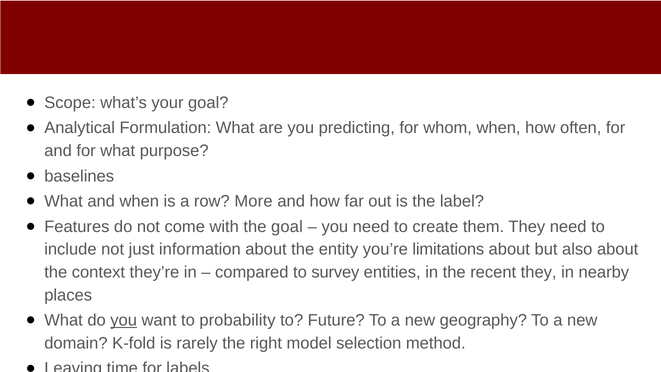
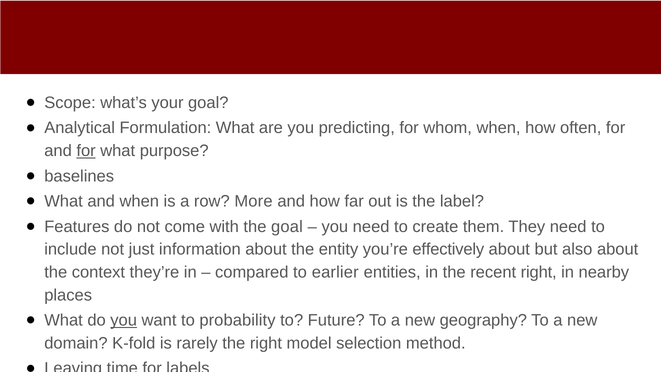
for at (86, 151) underline: none -> present
limitations: limitations -> effectively
survey: survey -> earlier
recent they: they -> right
